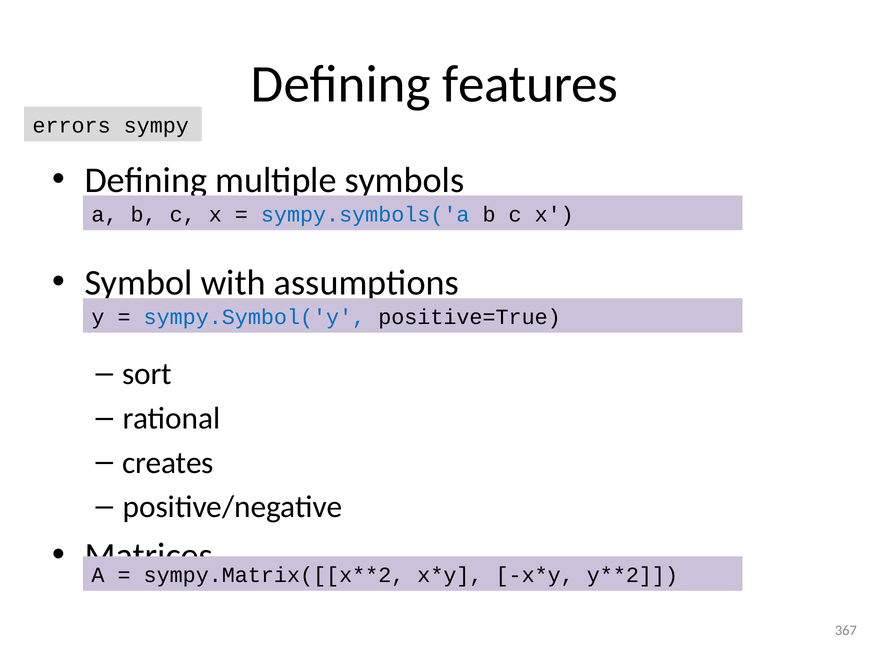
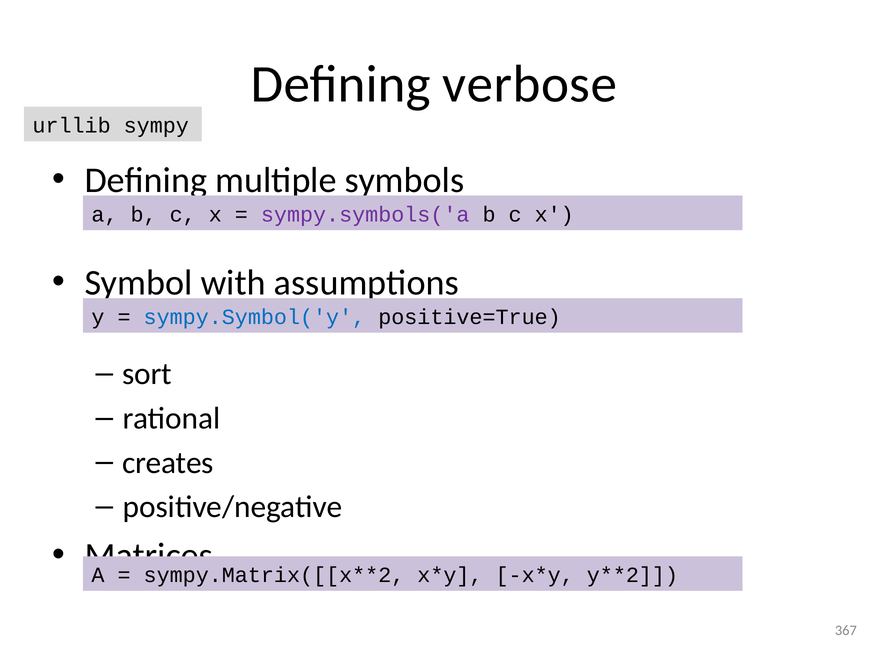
features: features -> verbose
errors: errors -> urllib
sympy.symbols('a colour: blue -> purple
